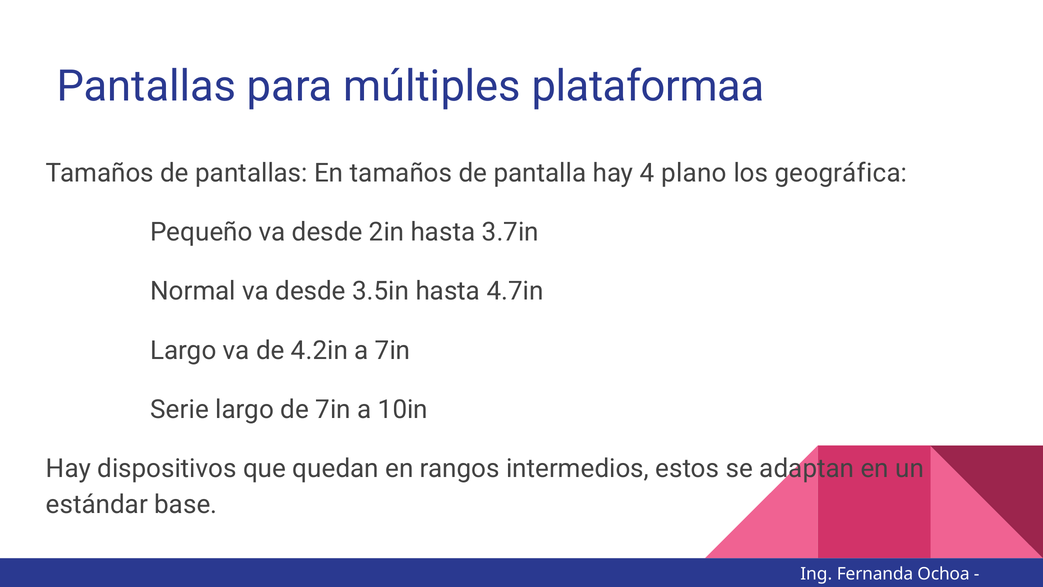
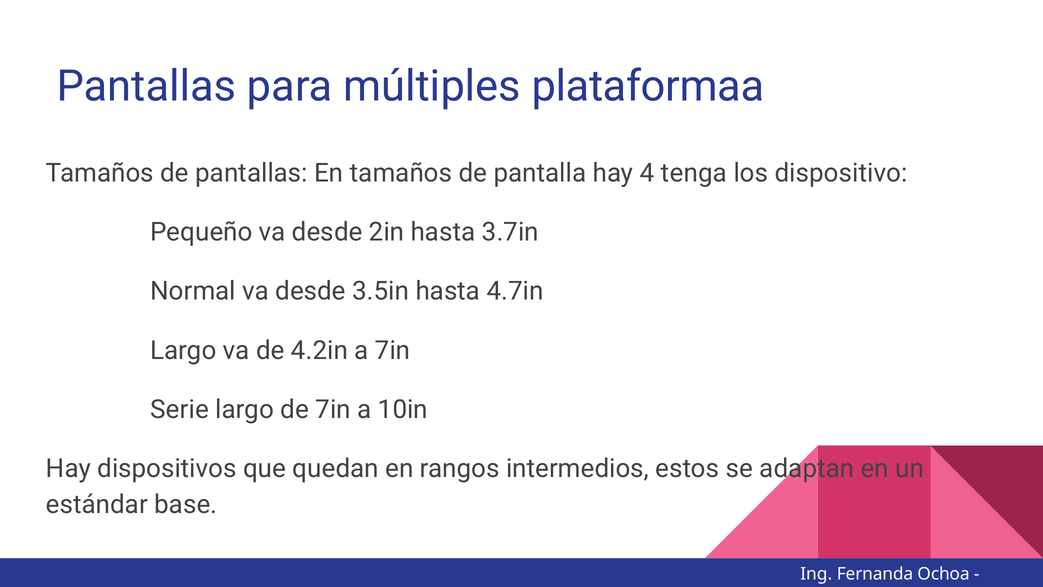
plano: plano -> tenga
geográfica: geográfica -> dispositivo
